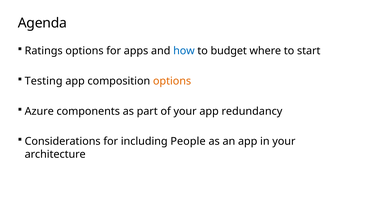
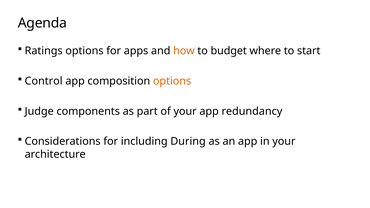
how colour: blue -> orange
Testing: Testing -> Control
Azure: Azure -> Judge
People: People -> During
